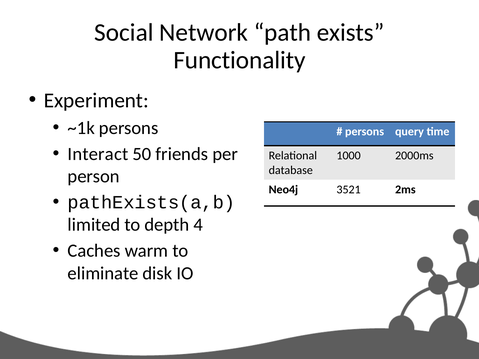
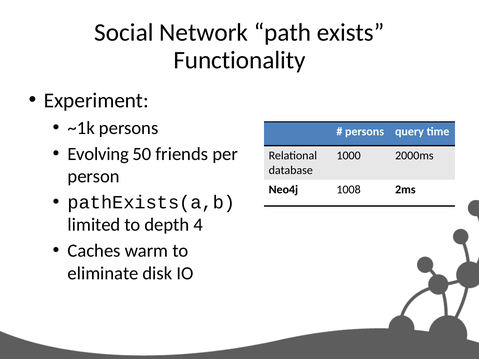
Interact: Interact -> Evolving
3521: 3521 -> 1008
